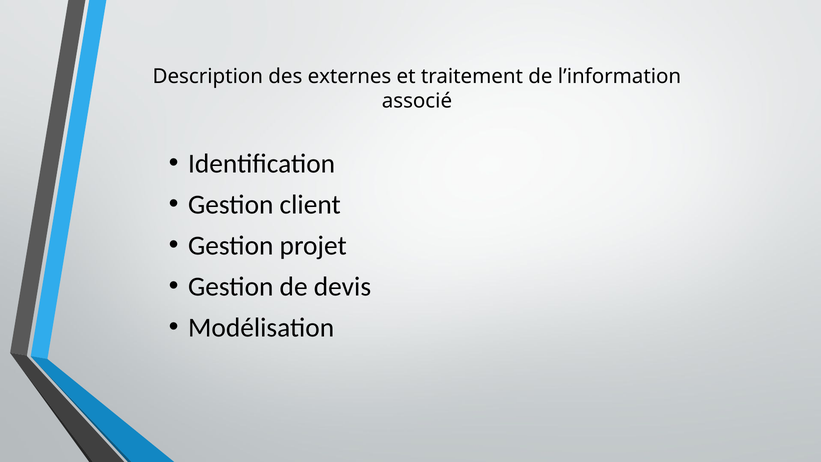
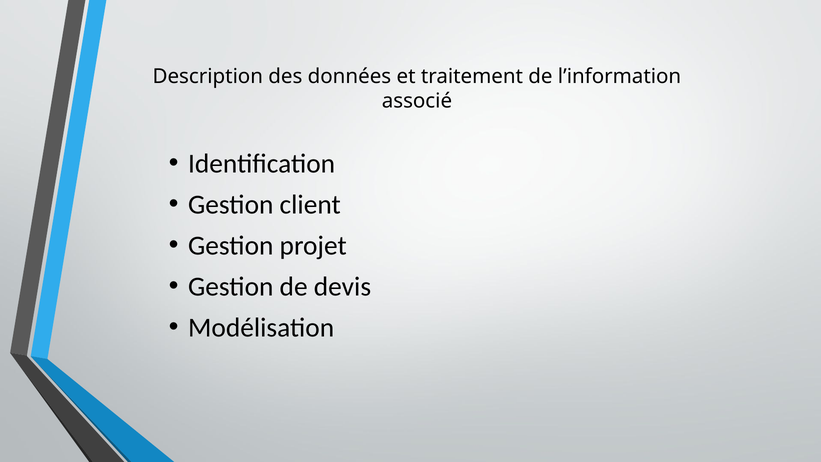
externes: externes -> données
